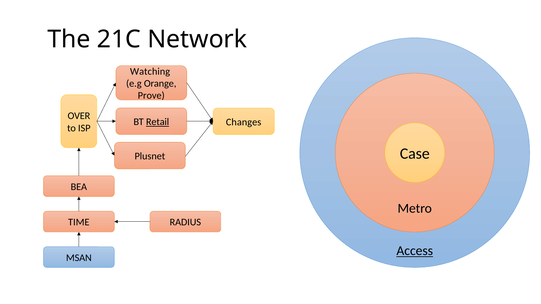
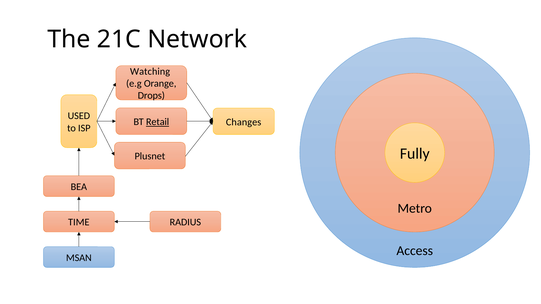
Prove: Prove -> Drops
OVER: OVER -> USED
Case: Case -> Fully
Access underline: present -> none
